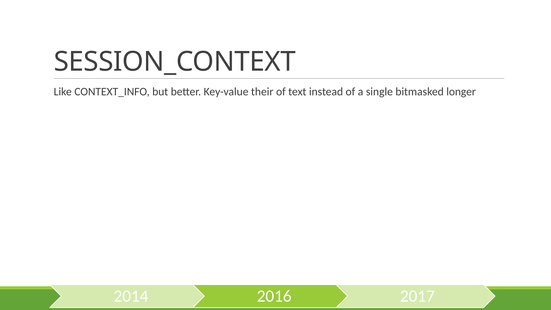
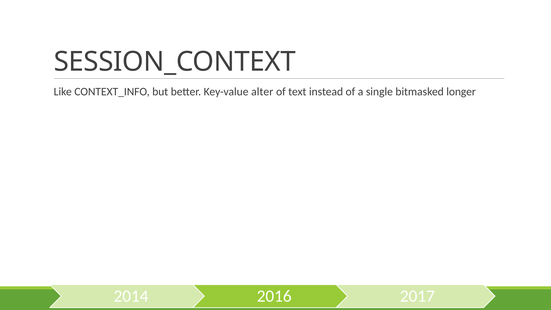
their: their -> alter
